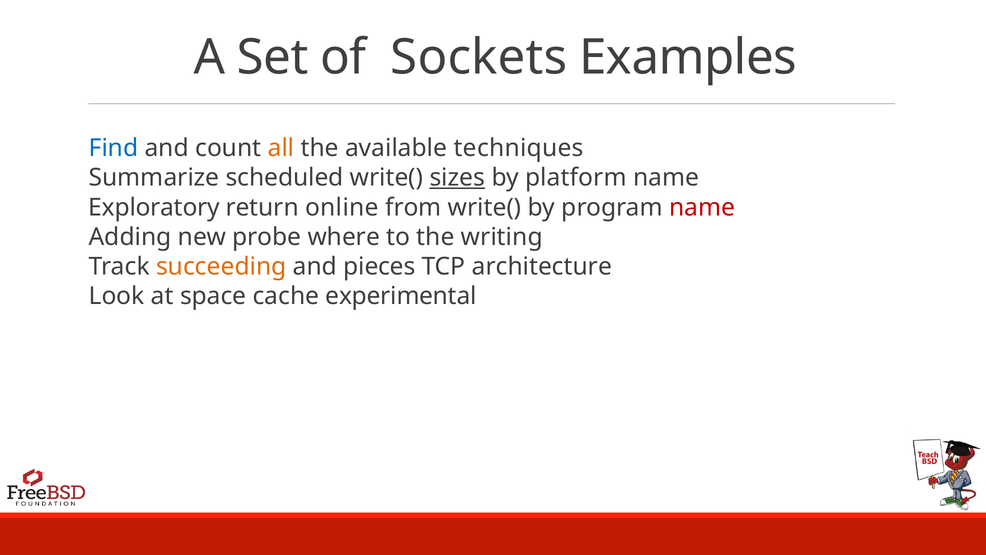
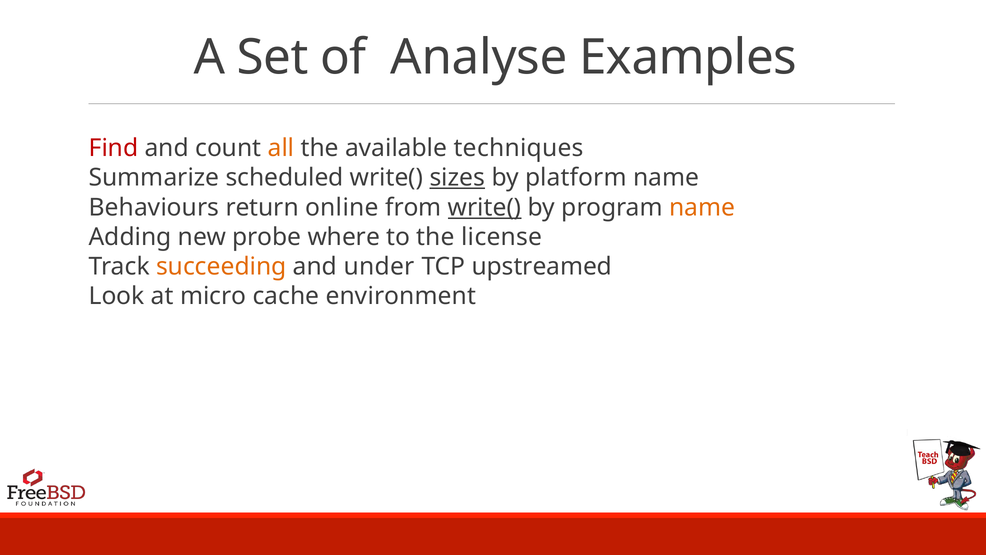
Sockets: Sockets -> Analyse
Find colour: blue -> red
Exploratory: Exploratory -> Behaviours
write( at (485, 207) underline: none -> present
name at (702, 207) colour: red -> orange
writing: writing -> license
pieces: pieces -> under
architecture: architecture -> upstreamed
space: space -> micro
experimental: experimental -> environment
